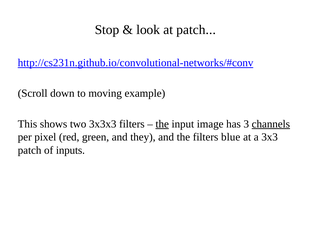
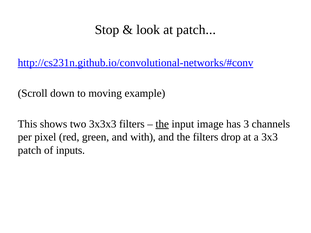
channels underline: present -> none
they: they -> with
blue: blue -> drop
